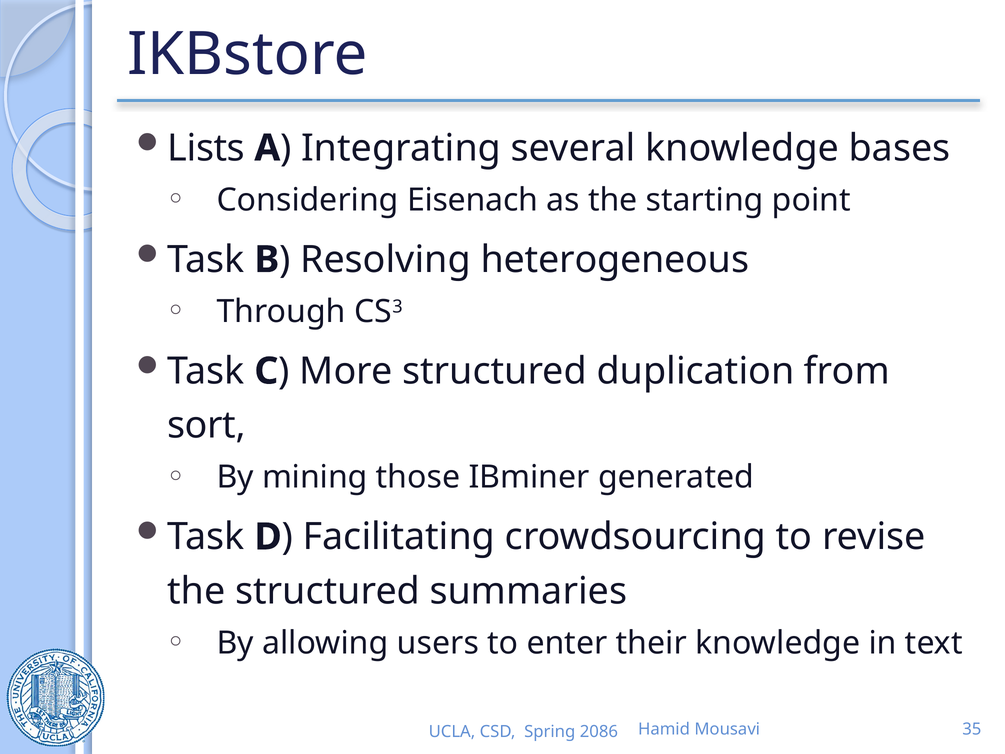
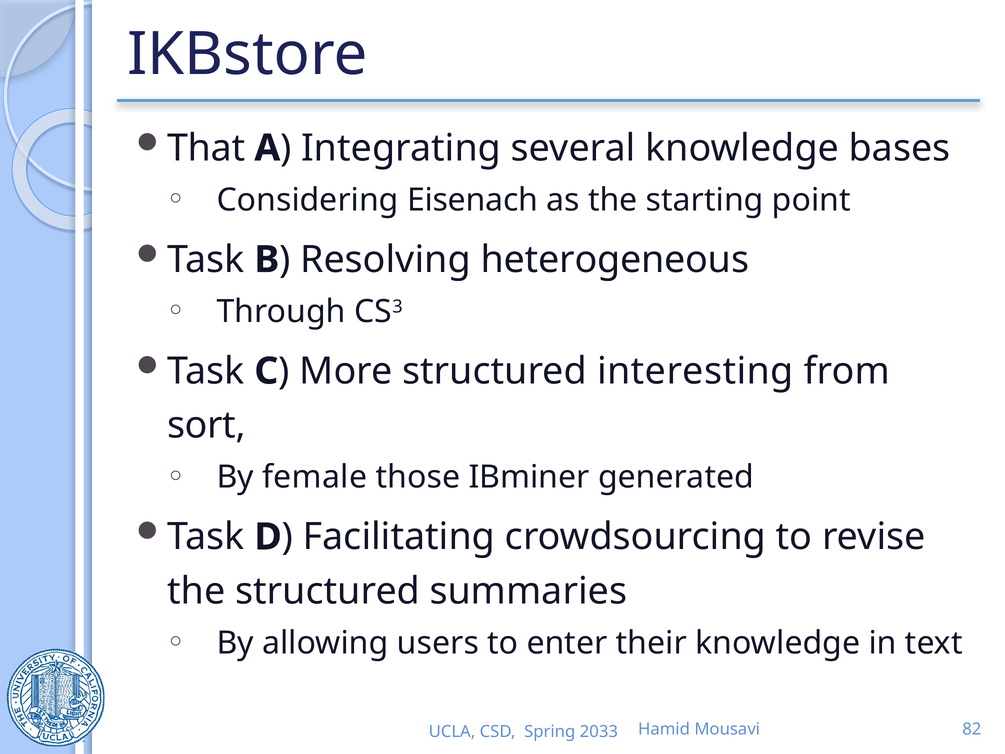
Lists: Lists -> That
duplication: duplication -> interesting
mining: mining -> female
35: 35 -> 82
2086: 2086 -> 2033
